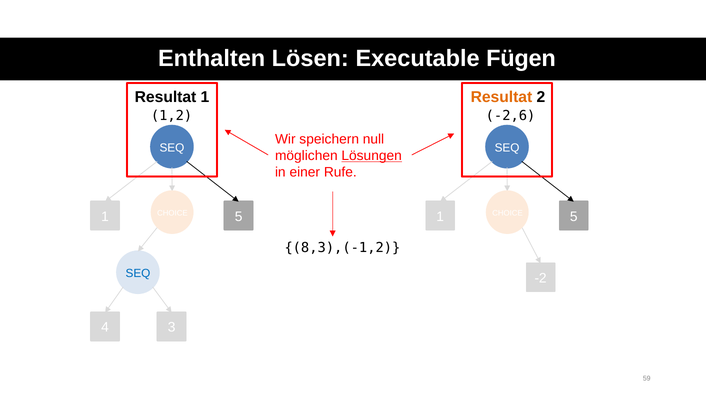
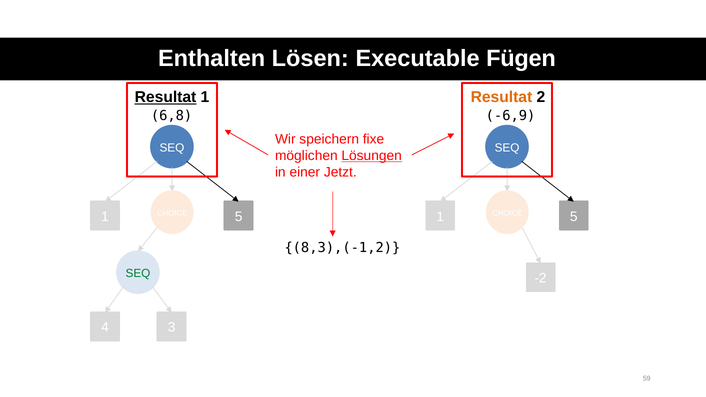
Resultat at (166, 97) underline: none -> present
1,2: 1,2 -> 6,8
-2,6: -2,6 -> -6,9
null: null -> fixe
Rufe: Rufe -> Jetzt
SEQ at (138, 273) colour: blue -> green
